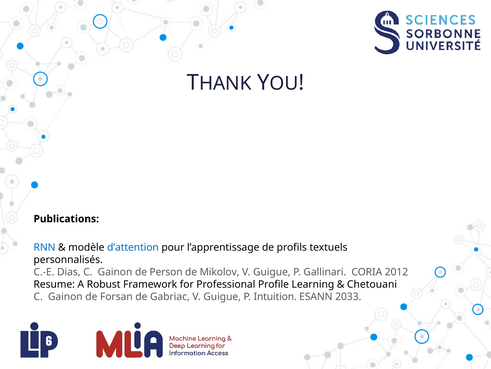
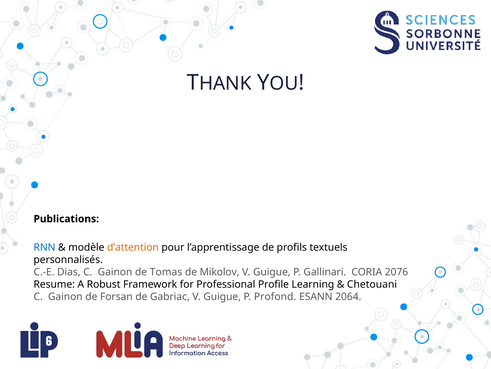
d’attention colour: blue -> orange
Person: Person -> Tomas
2012: 2012 -> 2076
Intuition: Intuition -> Profond
2033: 2033 -> 2064
